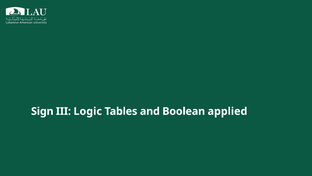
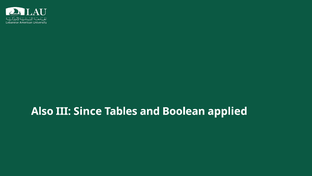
Sign: Sign -> Also
Logic: Logic -> Since
